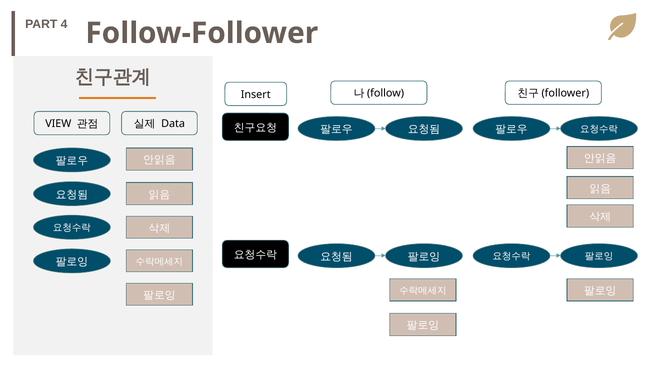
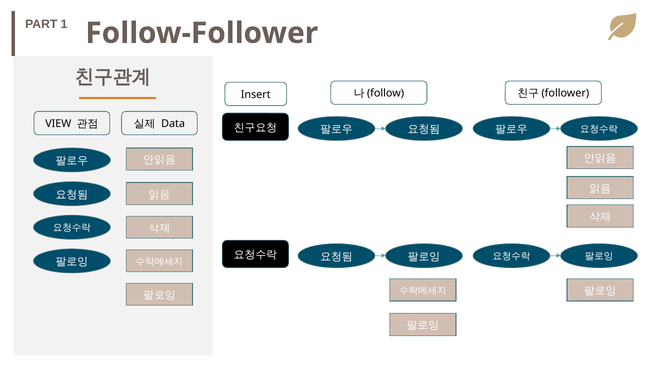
4: 4 -> 1
